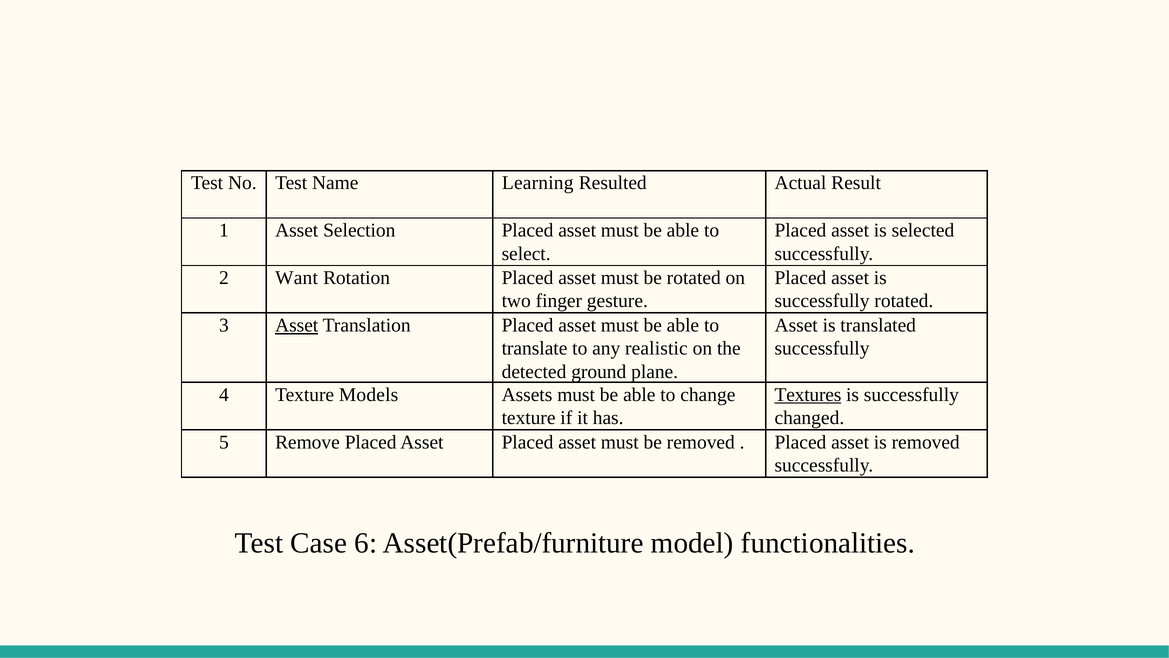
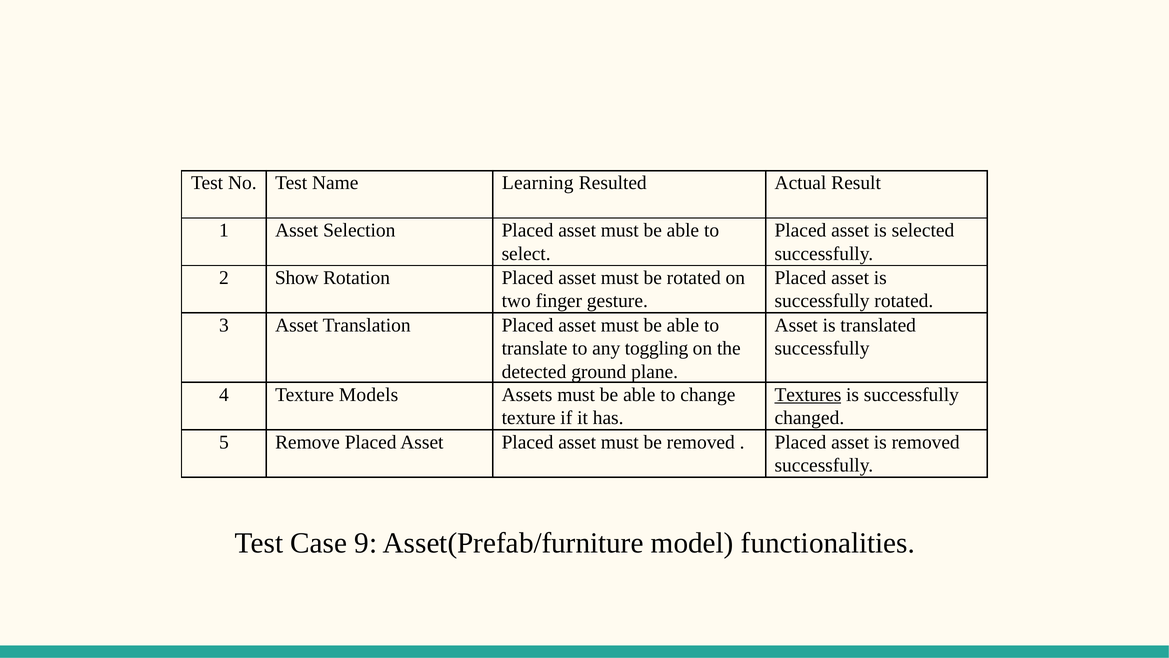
Want: Want -> Show
Asset at (297, 325) underline: present -> none
realistic: realistic -> toggling
6: 6 -> 9
